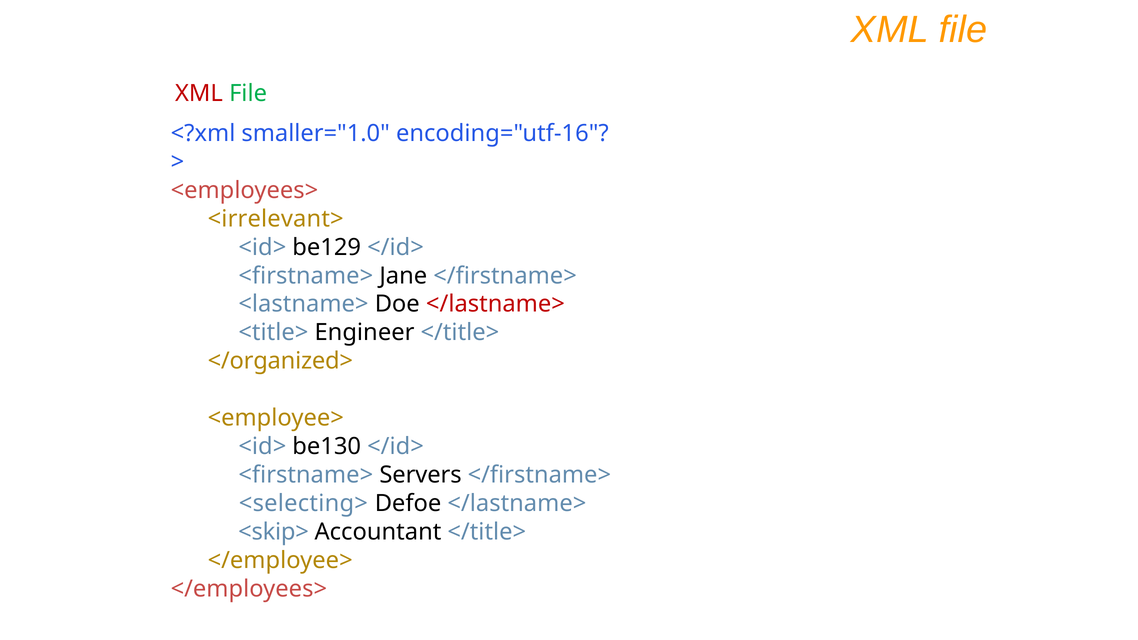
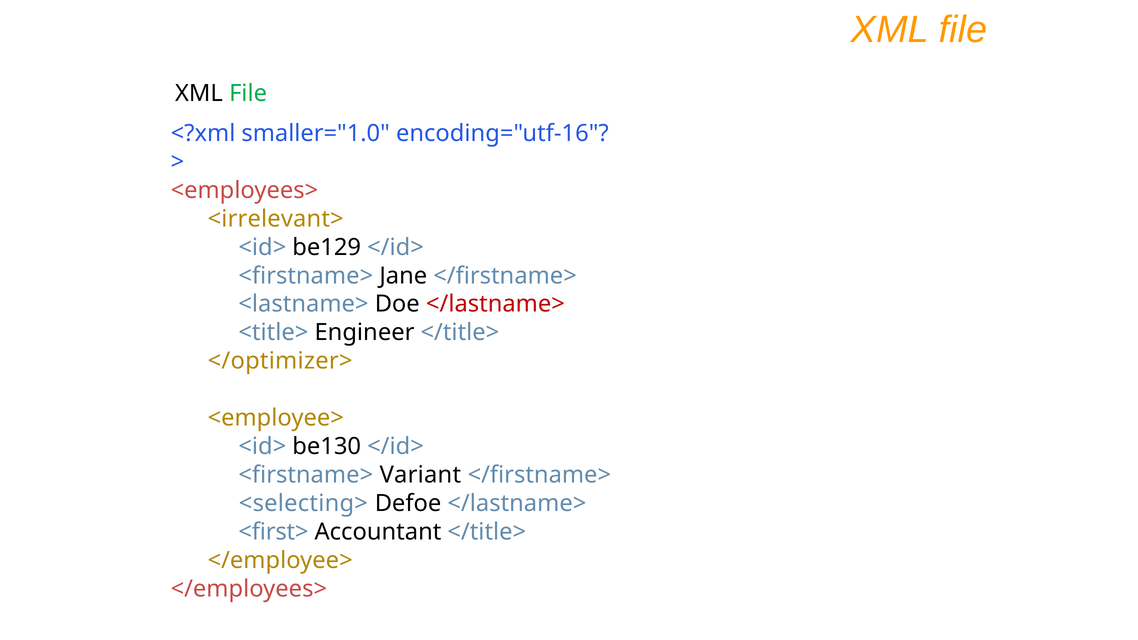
XML at (199, 93) colour: red -> black
</organized>: </organized> -> </optimizer>
Servers: Servers -> Variant
<skip>: <skip> -> <first>
